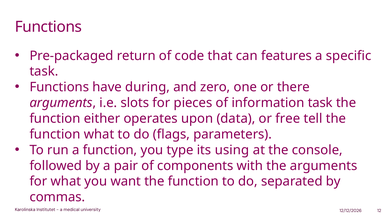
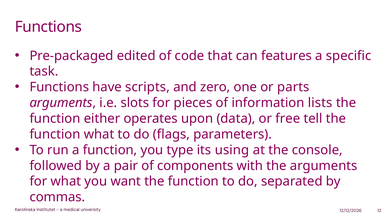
return: return -> edited
during: during -> scripts
there: there -> parts
information task: task -> lists
